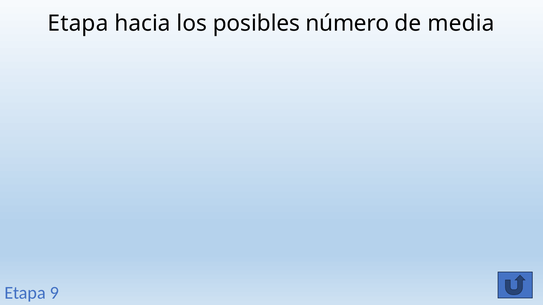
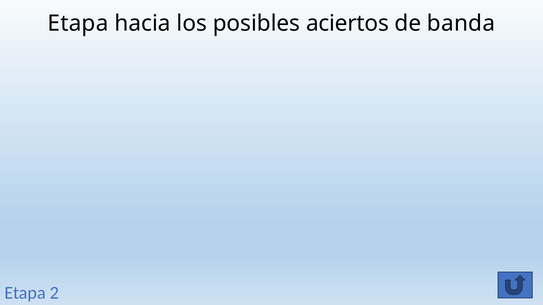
número: número -> aciertos
media: media -> banda
9: 9 -> 2
